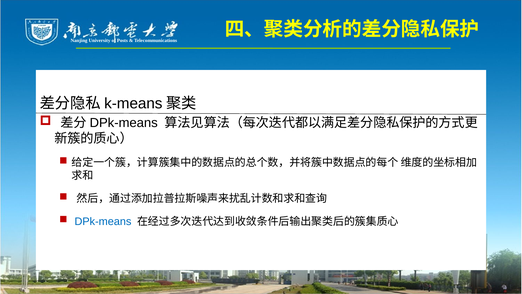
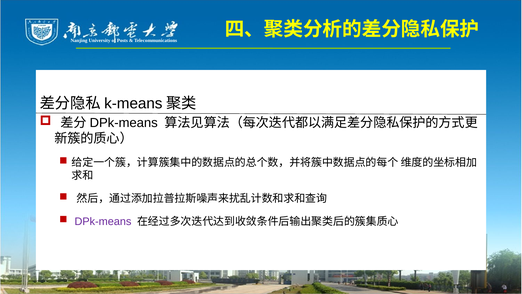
DPk-means colour: blue -> purple
